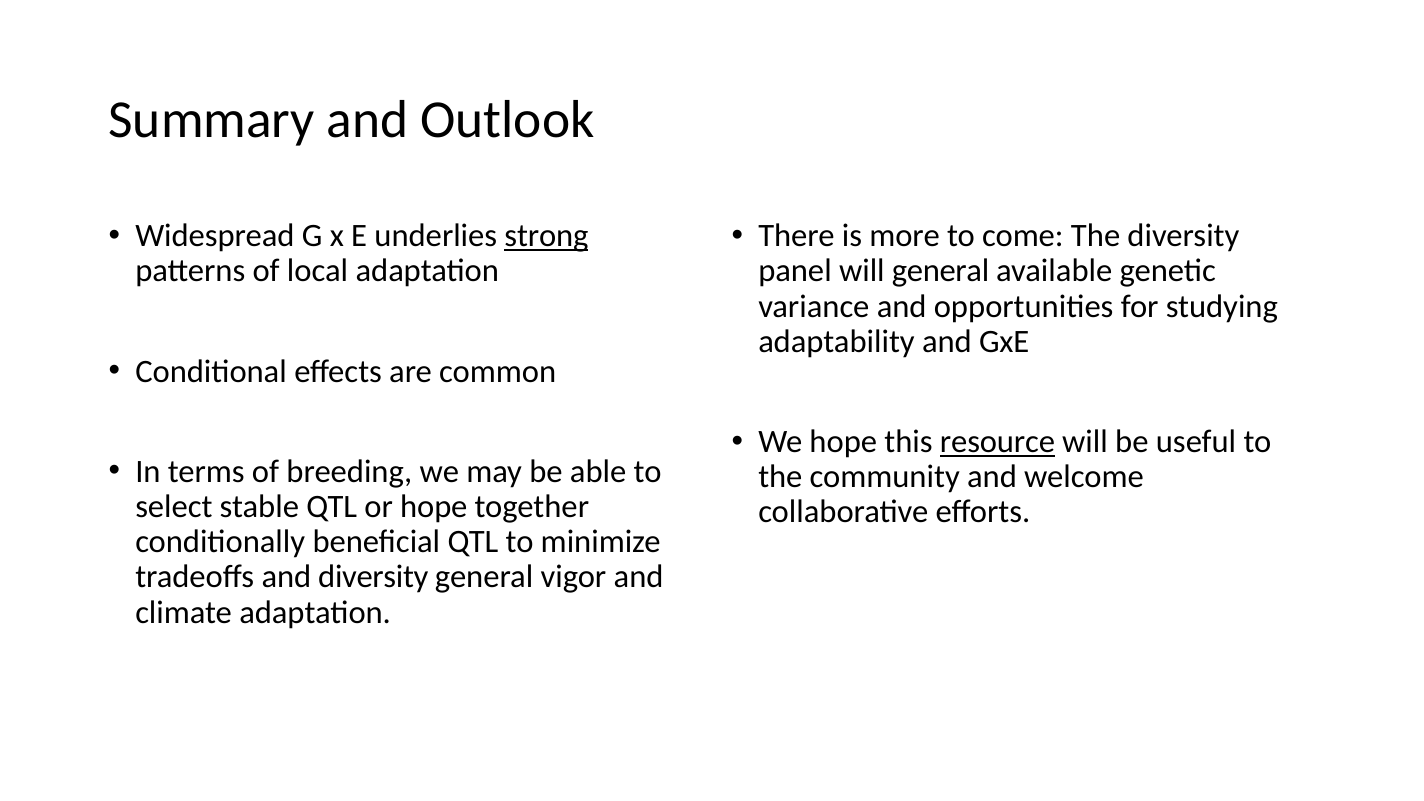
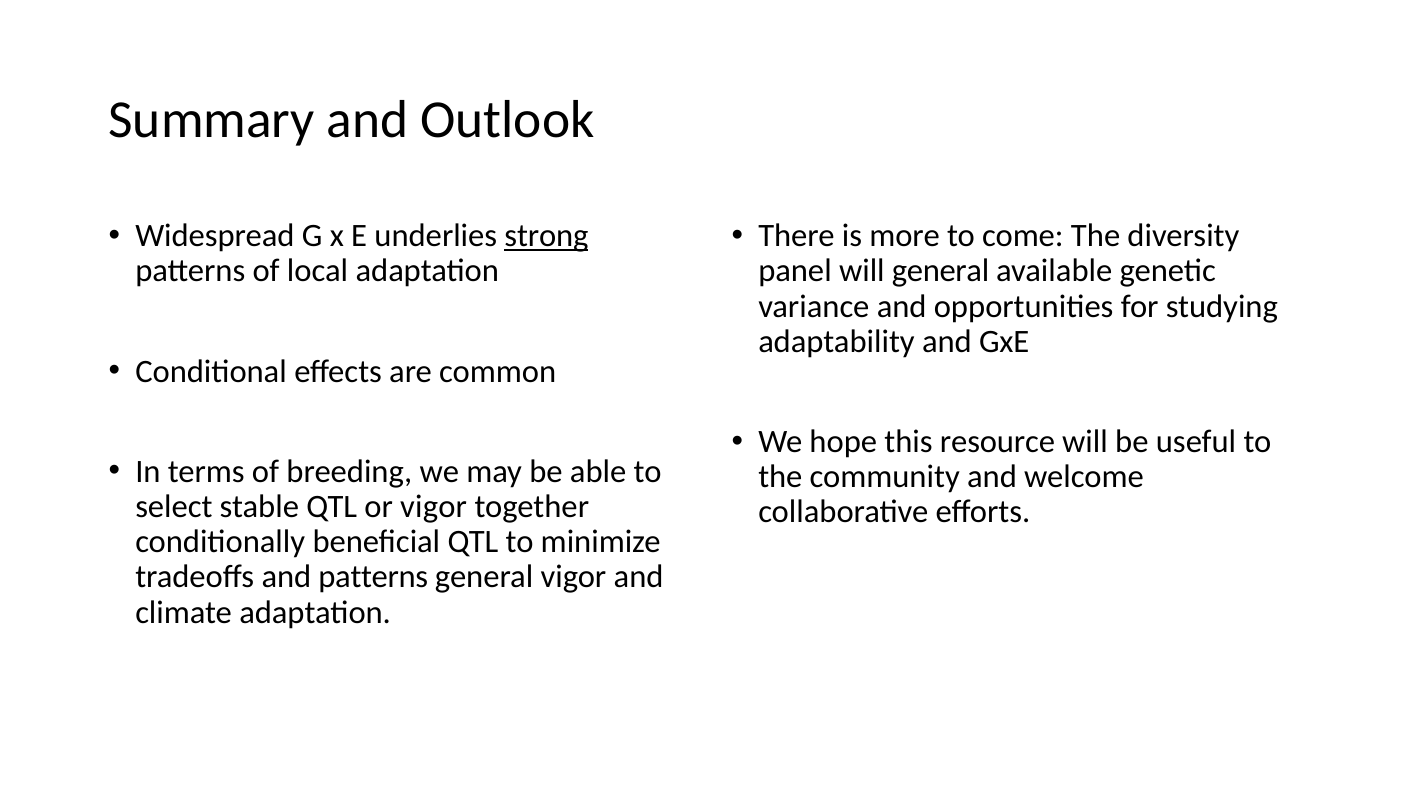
resource underline: present -> none
or hope: hope -> vigor
and diversity: diversity -> patterns
